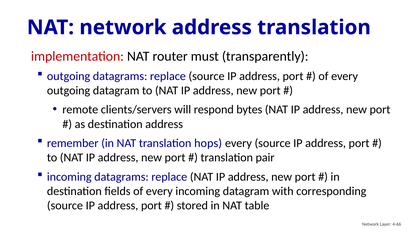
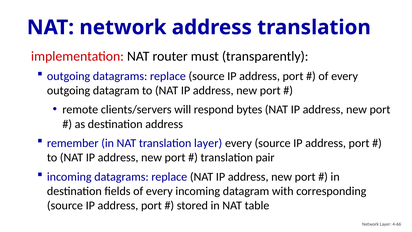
translation hops: hops -> layer
